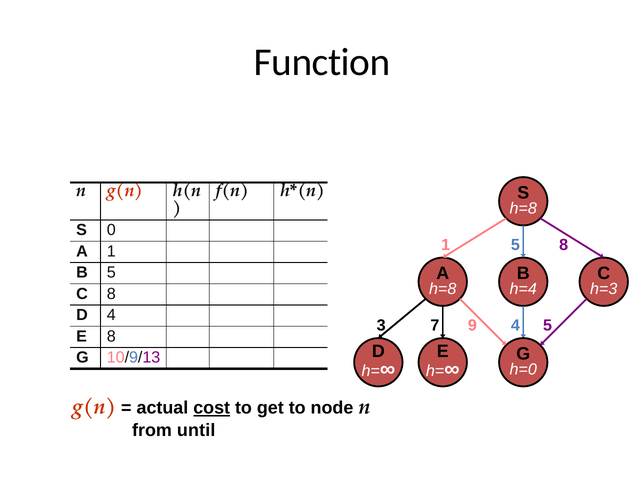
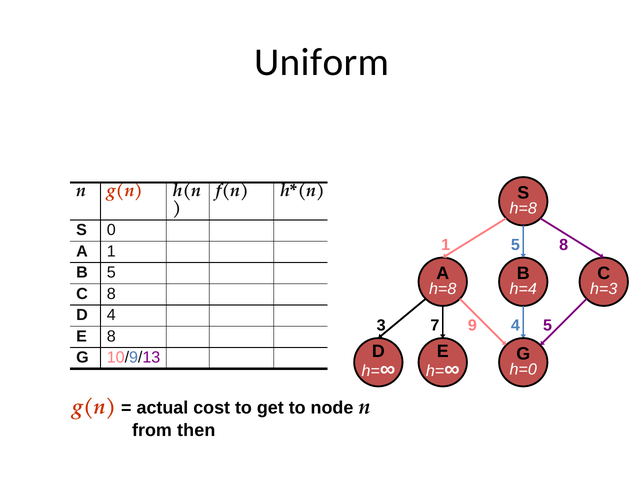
Function: Function -> Uniform
cost underline: present -> none
until: until -> then
